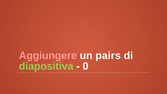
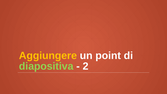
Aggiungere colour: pink -> yellow
pairs: pairs -> point
0: 0 -> 2
